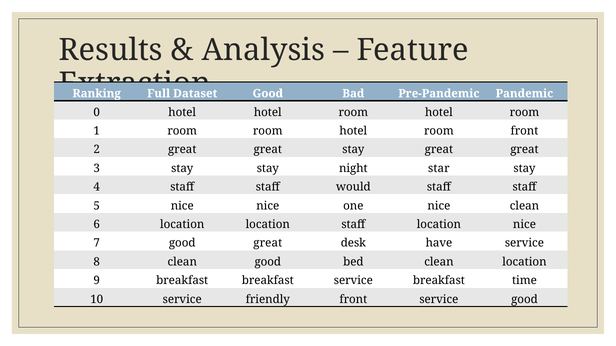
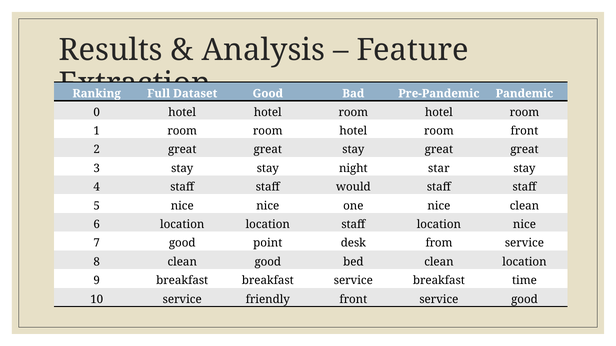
good great: great -> point
have: have -> from
